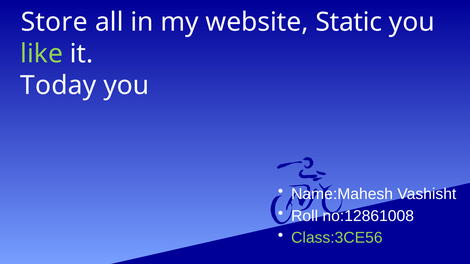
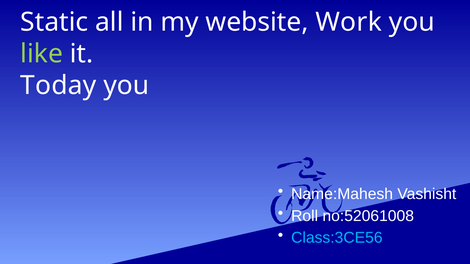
Store: Store -> Static
Static: Static -> Work
no:12861008: no:12861008 -> no:52061008
Class:3CE56 colour: light green -> light blue
